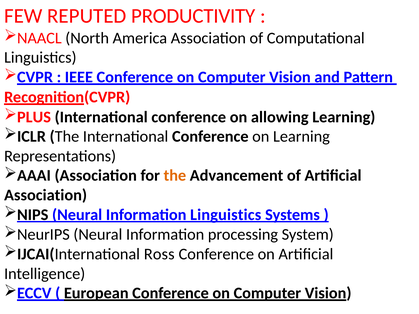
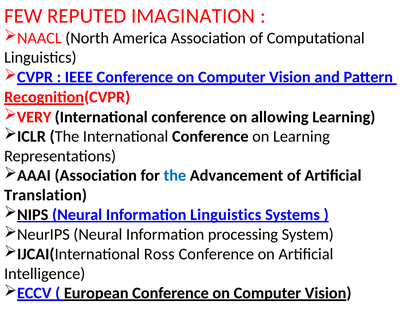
PRODUCTIVITY: PRODUCTIVITY -> IMAGINATION
PLUS: PLUS -> VERY
the at (175, 176) colour: orange -> blue
Association at (46, 195): Association -> Translation
